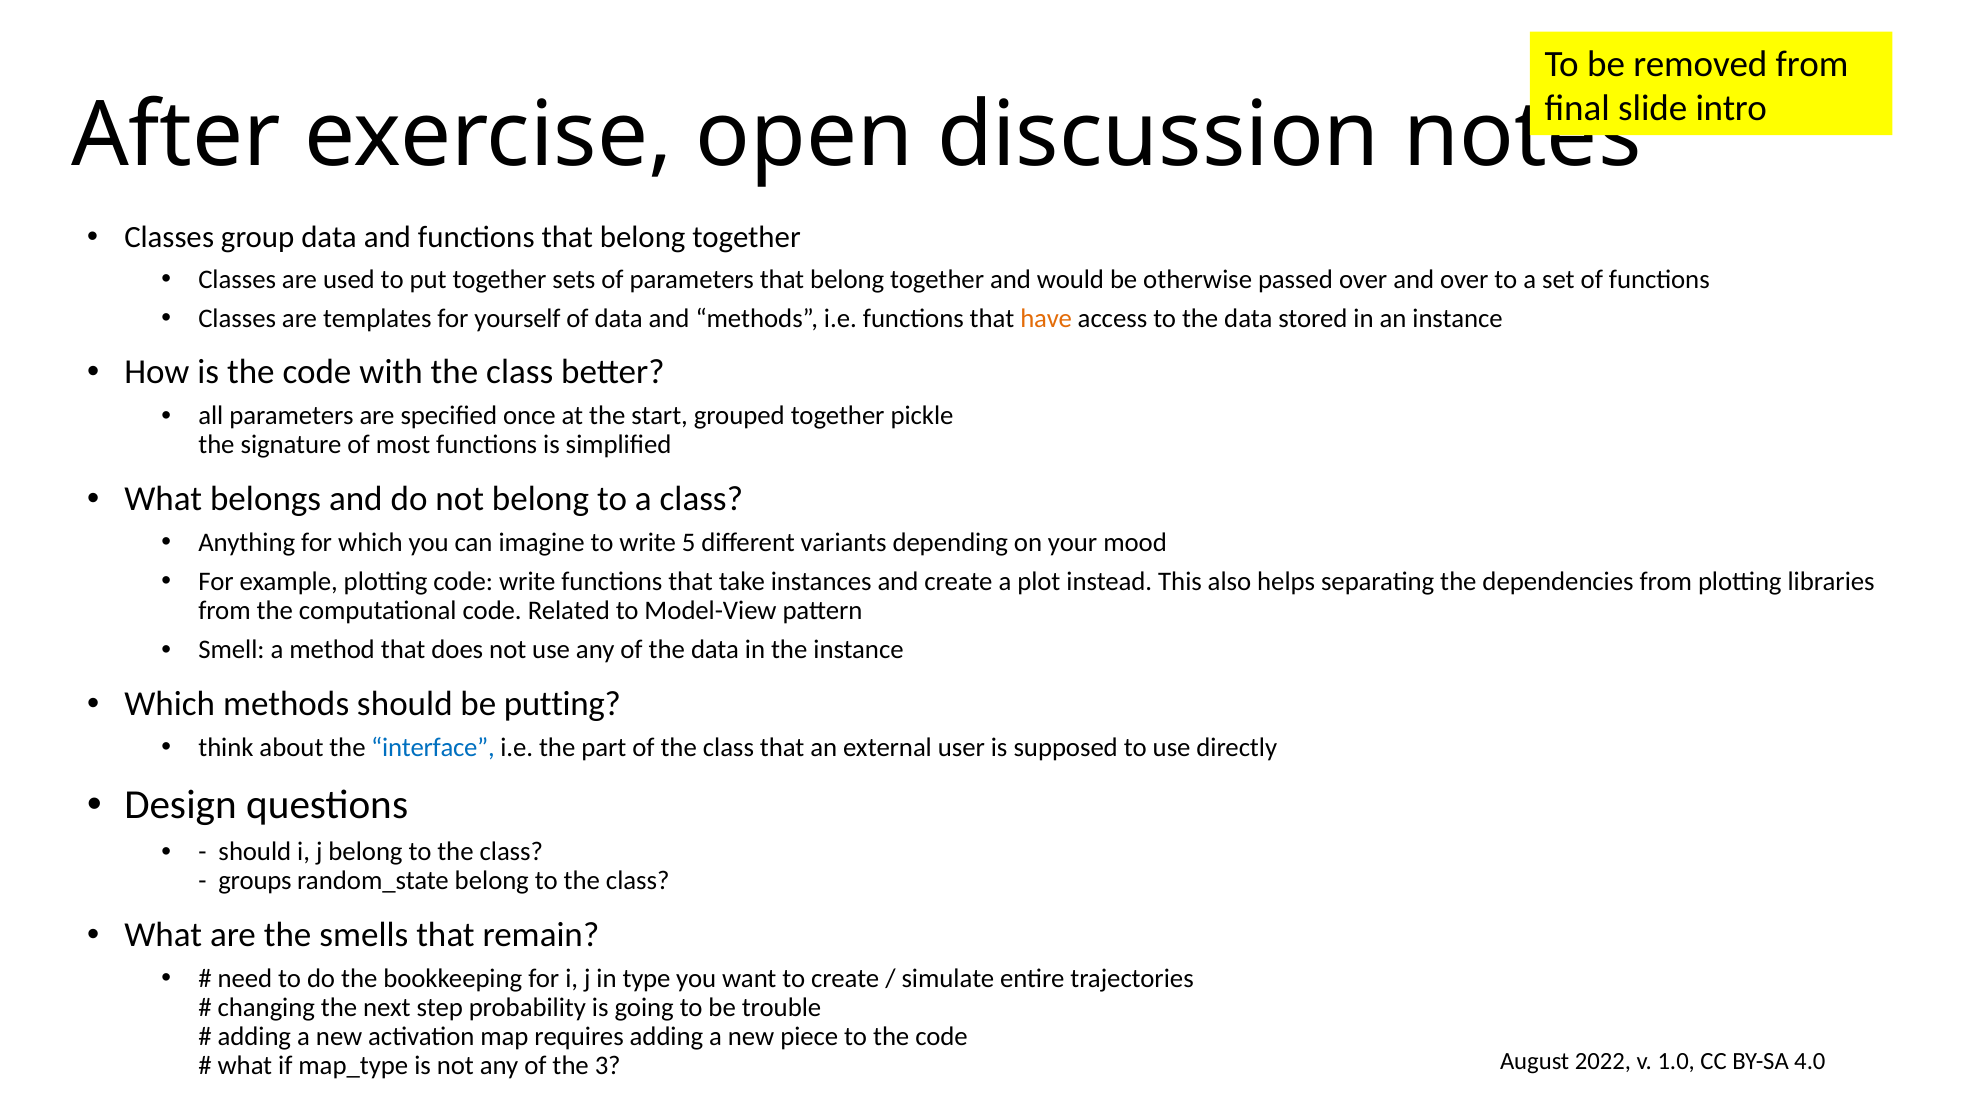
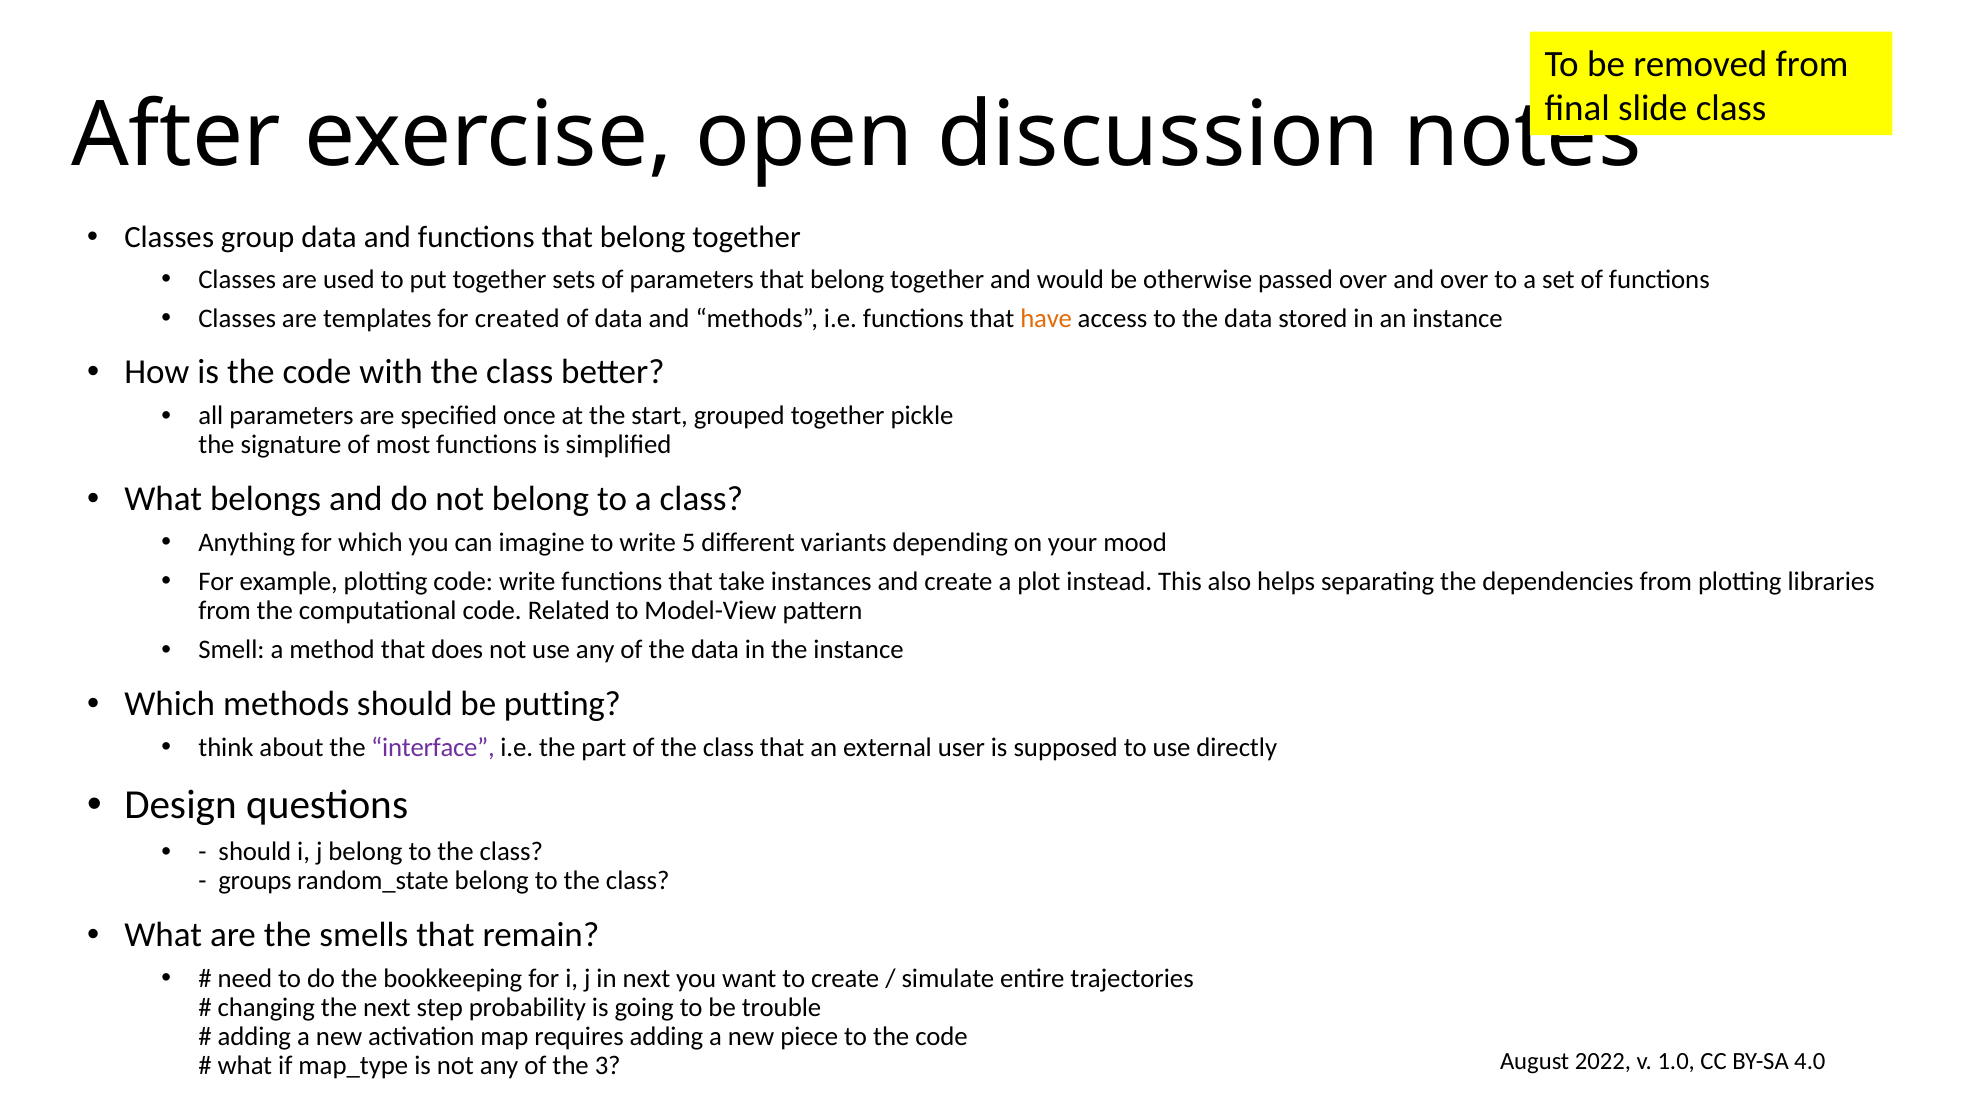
slide intro: intro -> class
yourself: yourself -> created
interface colour: blue -> purple
in type: type -> next
